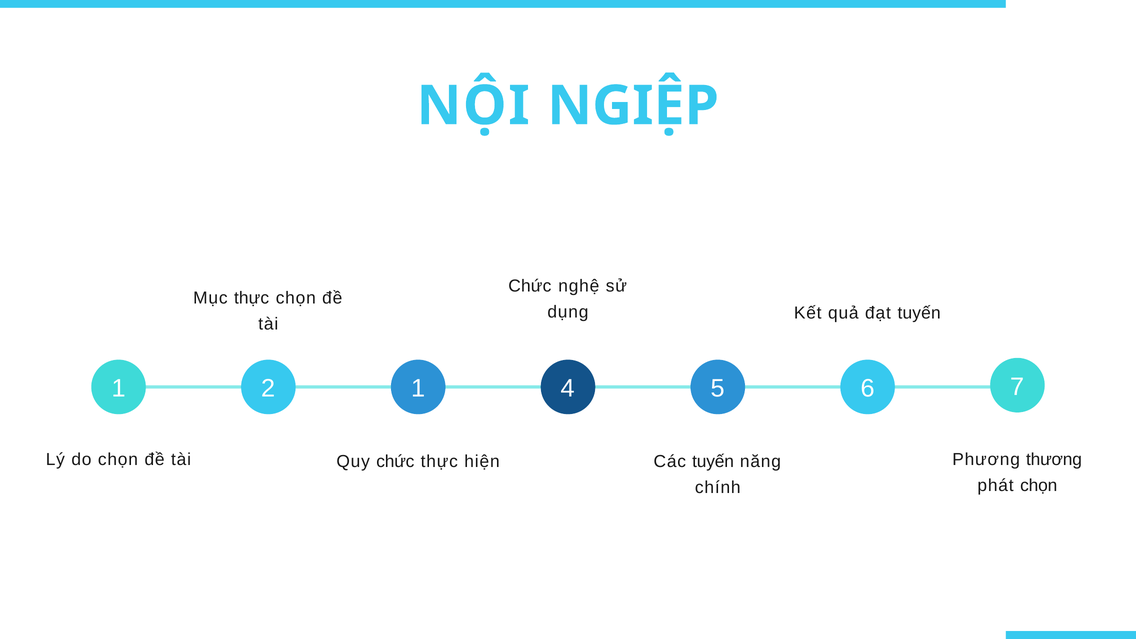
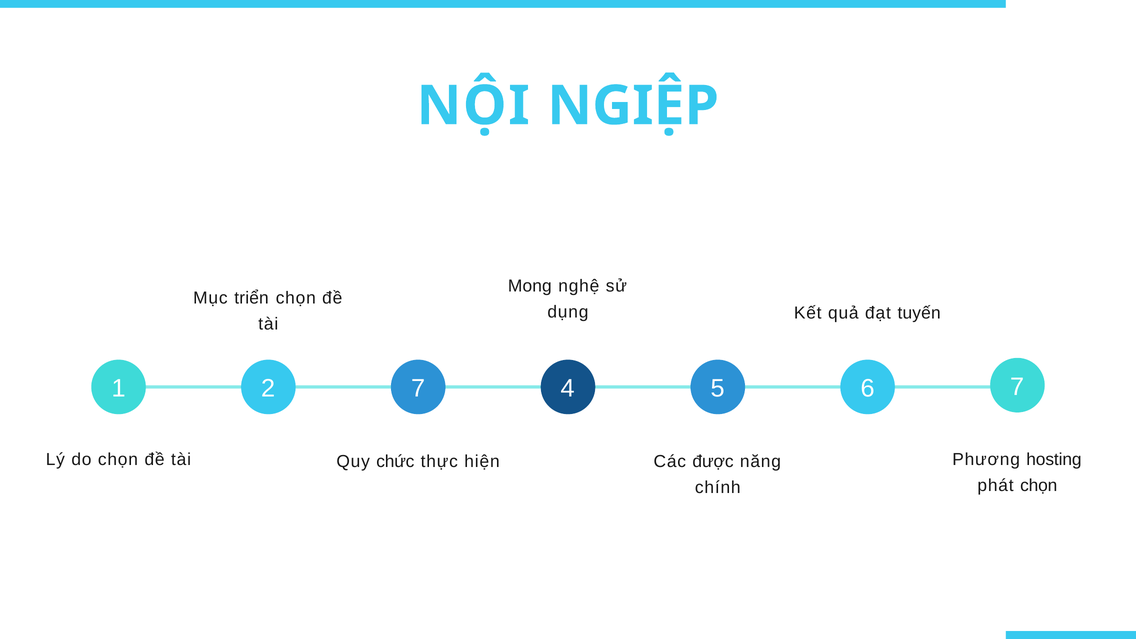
Chức at (530, 286): Chức -> Mong
Mục thực: thực -> triển
2 1: 1 -> 7
thương: thương -> hosting
Các tuyến: tuyến -> được
